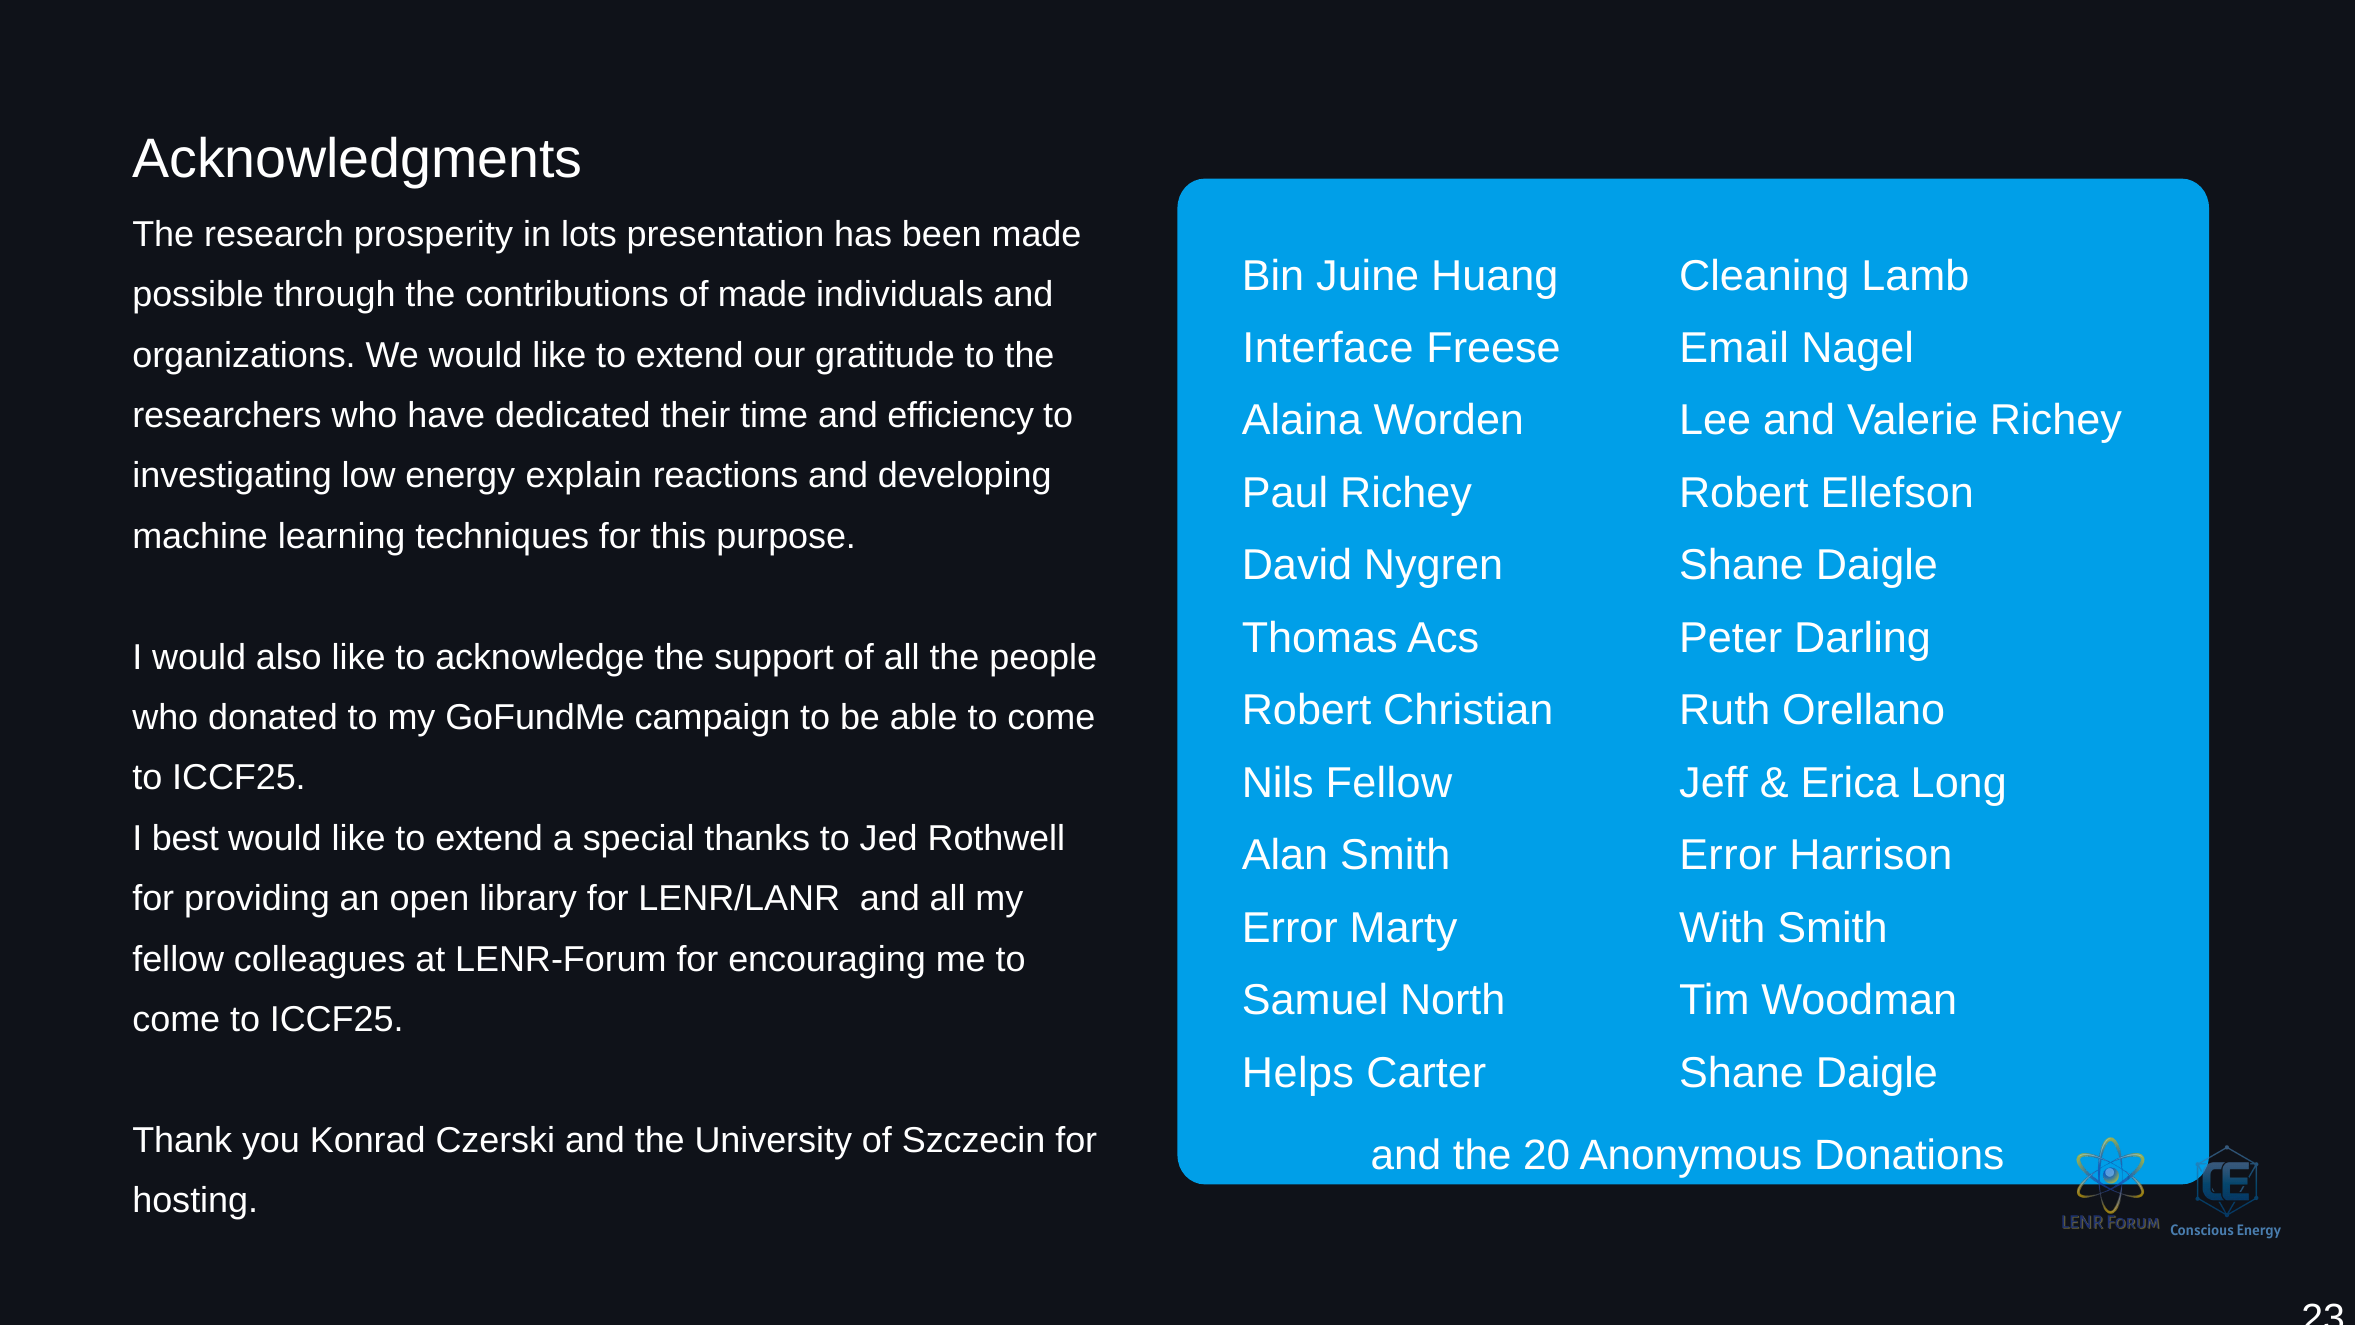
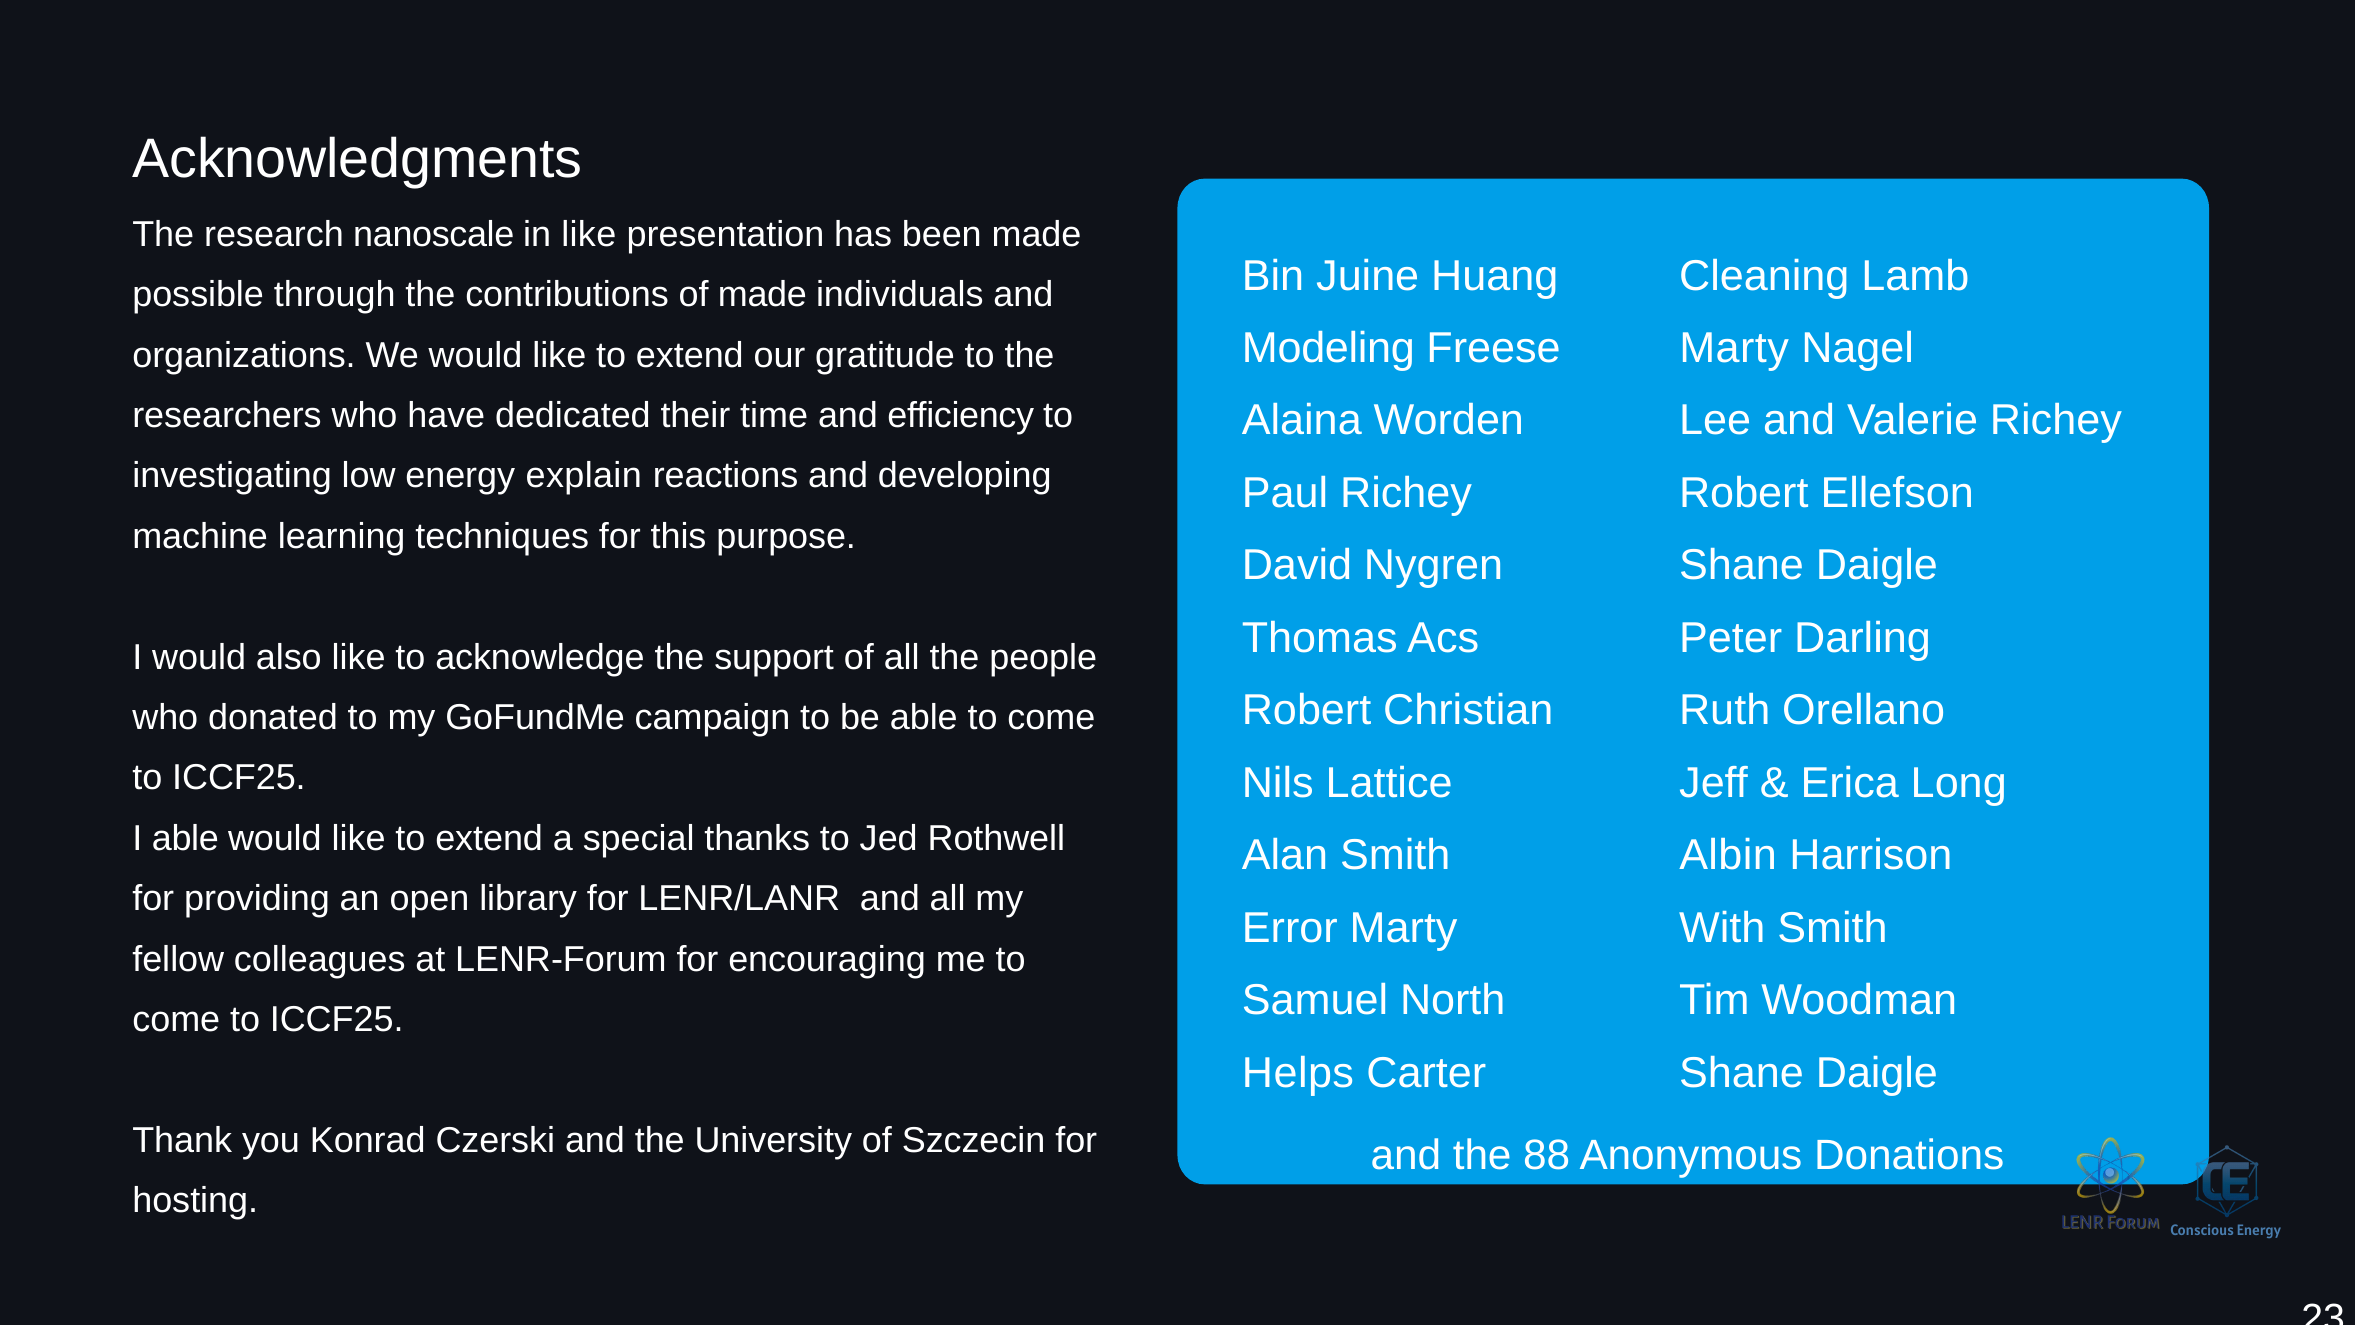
prosperity: prosperity -> nanoscale
in lots: lots -> like
Interface: Interface -> Modeling
Email at (1734, 348): Email -> Marty
Nils Fellow: Fellow -> Lattice
I best: best -> able
Error at (1728, 855): Error -> Albin
20: 20 -> 88
